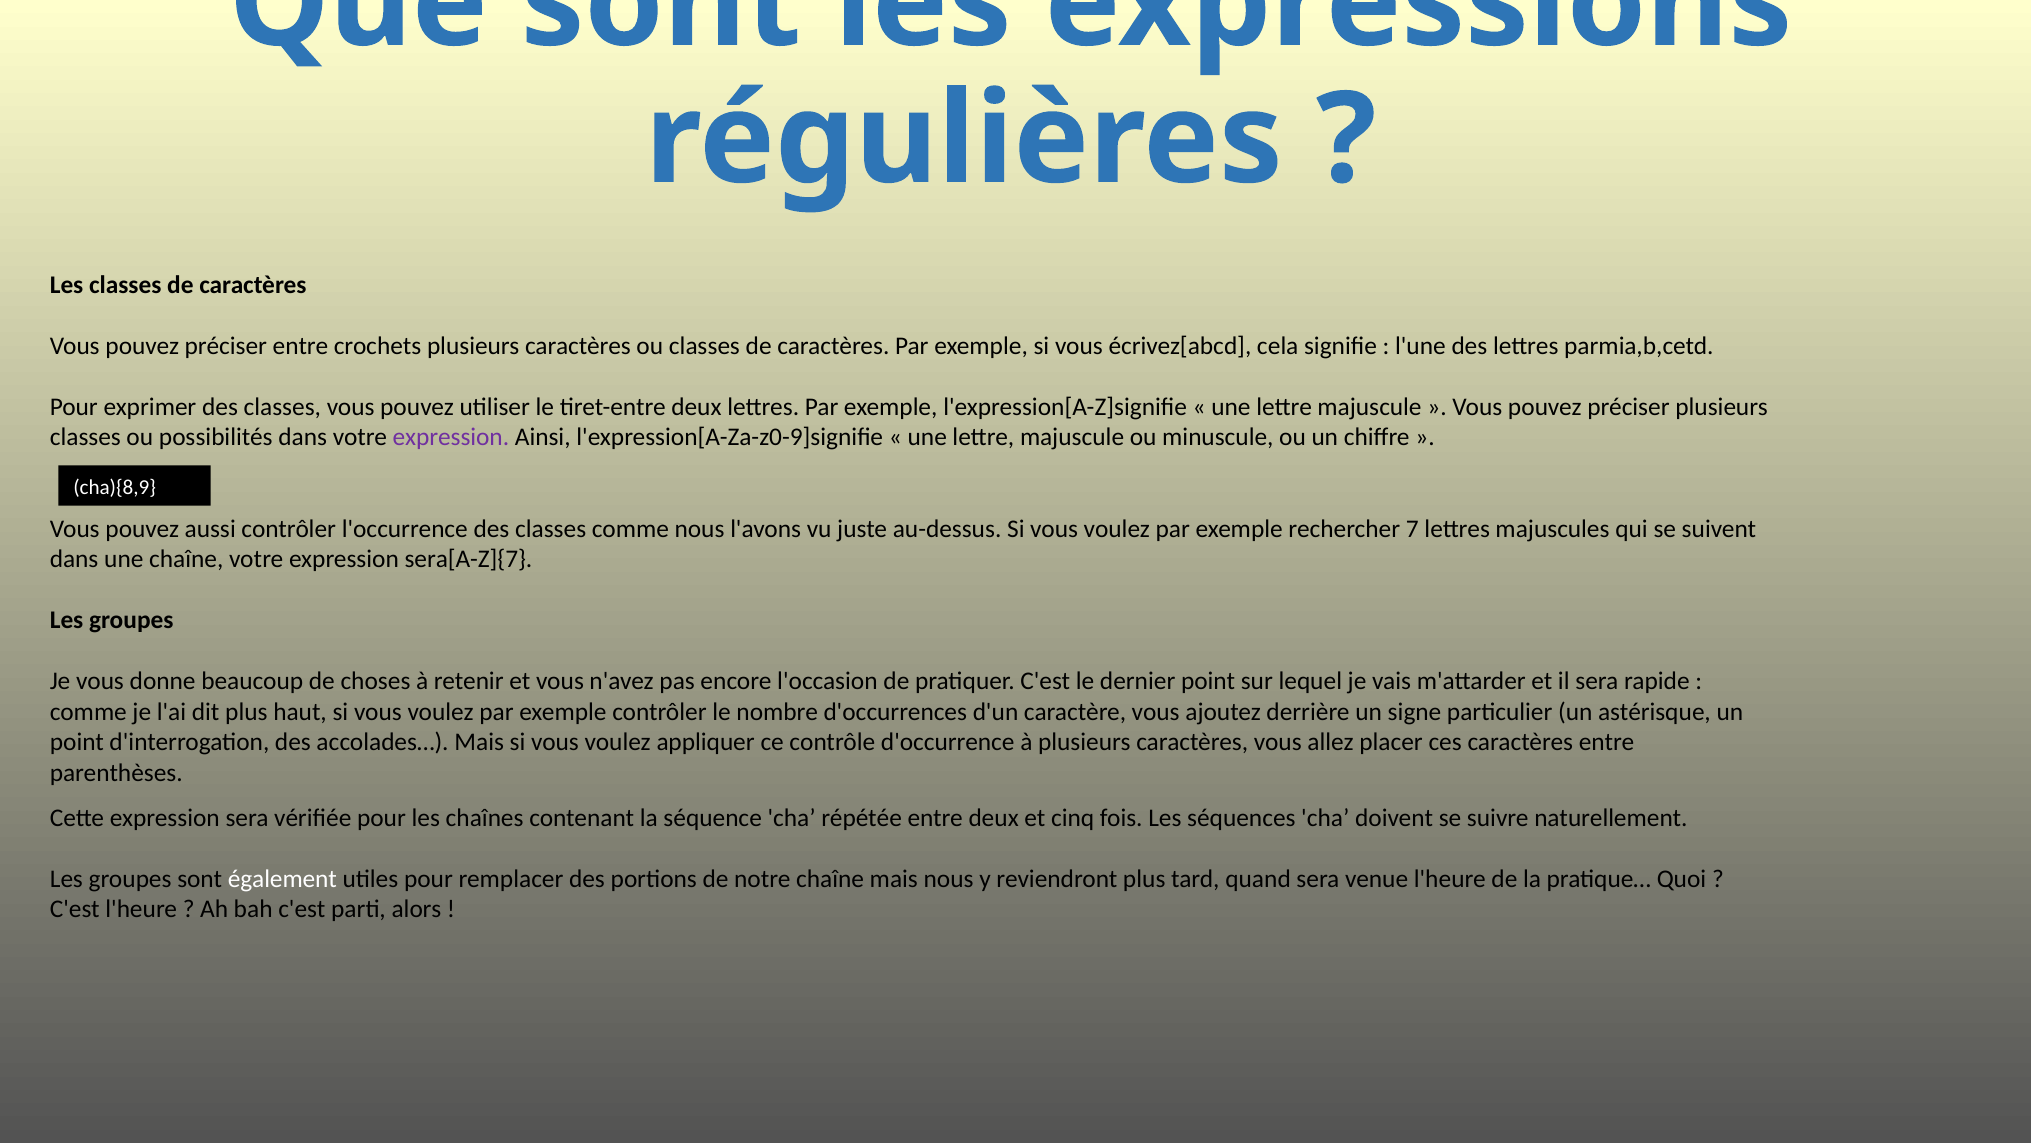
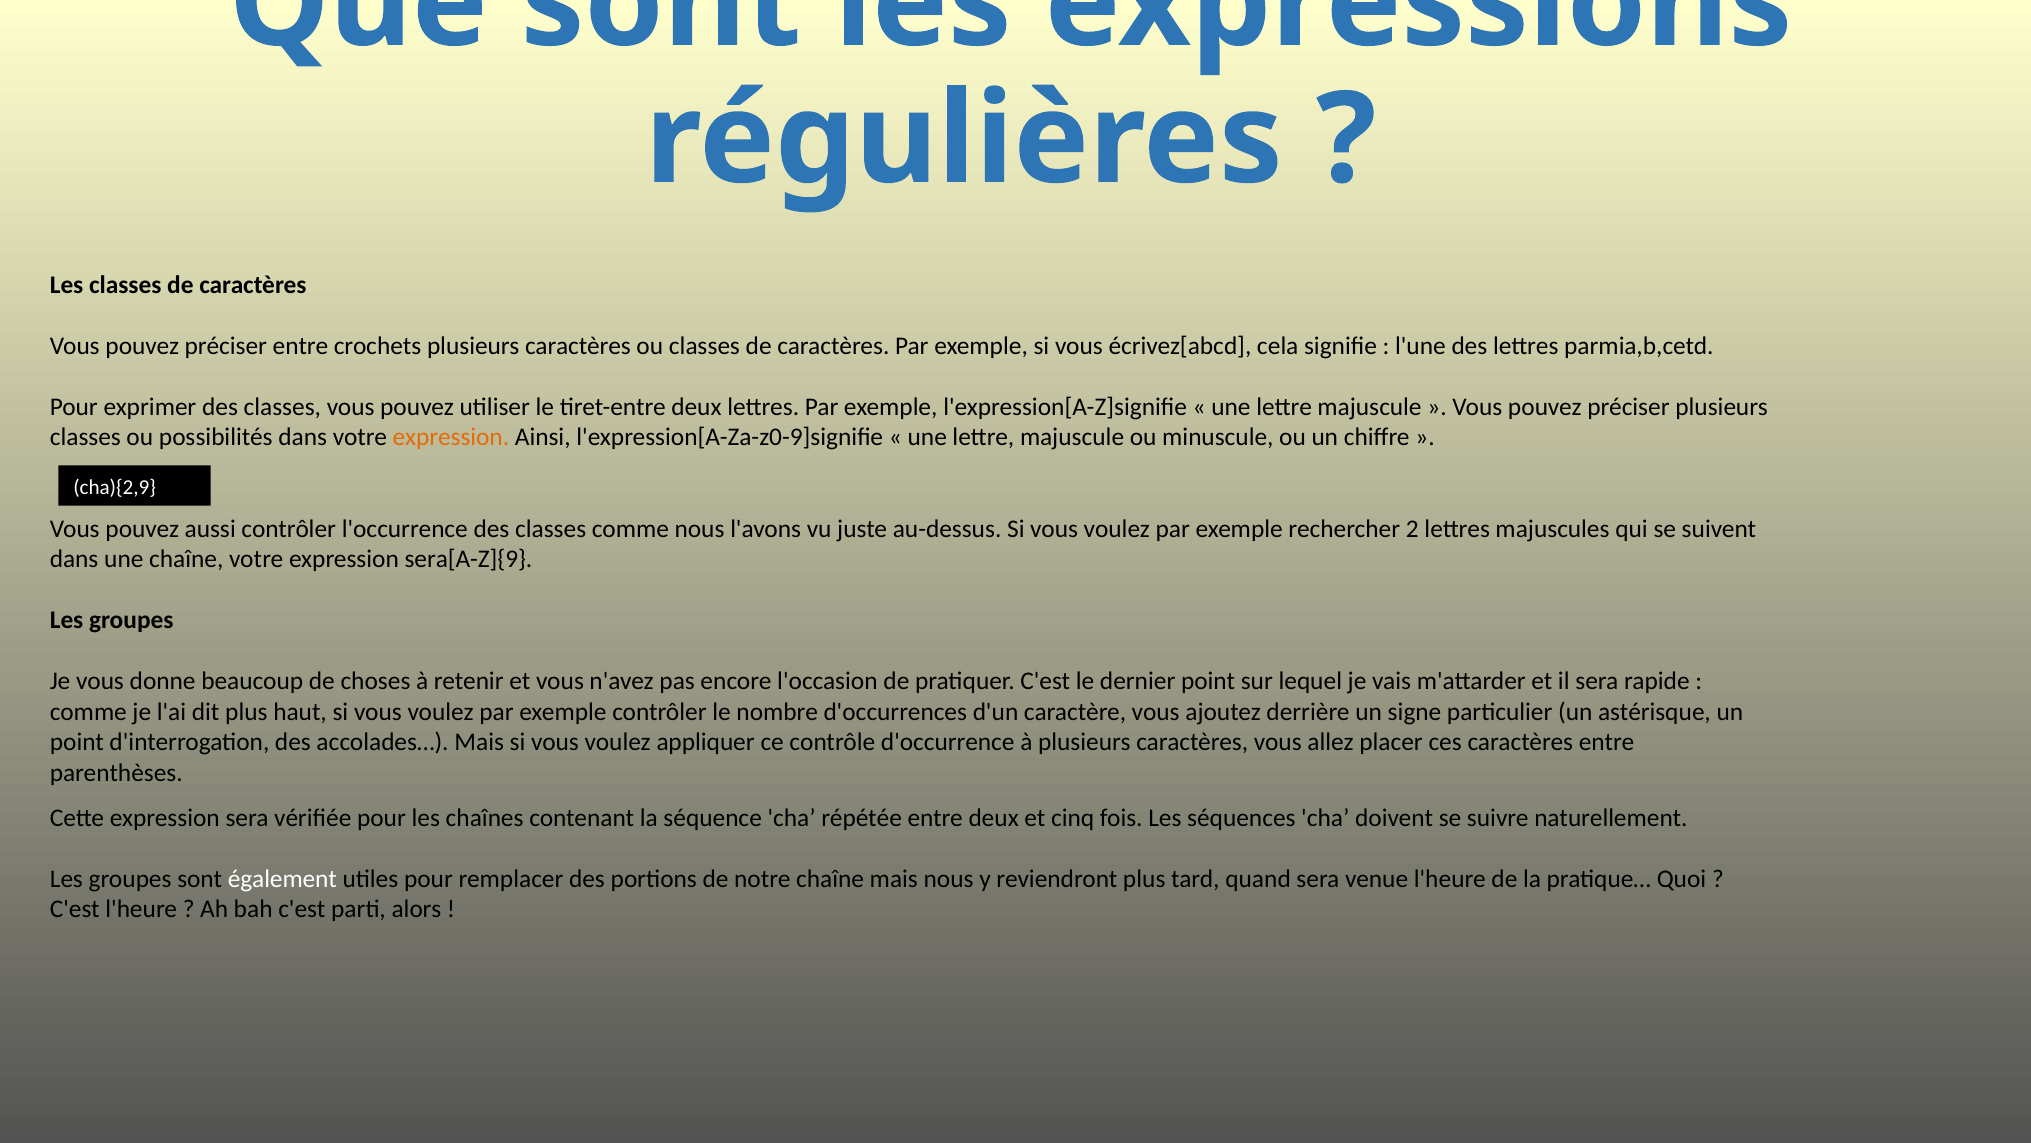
expression at (451, 437) colour: purple -> orange
cha){8,9: cha){8,9 -> cha){2,9
7: 7 -> 2
sera[A-Z]{7: sera[A-Z]{7 -> sera[A-Z]{9
